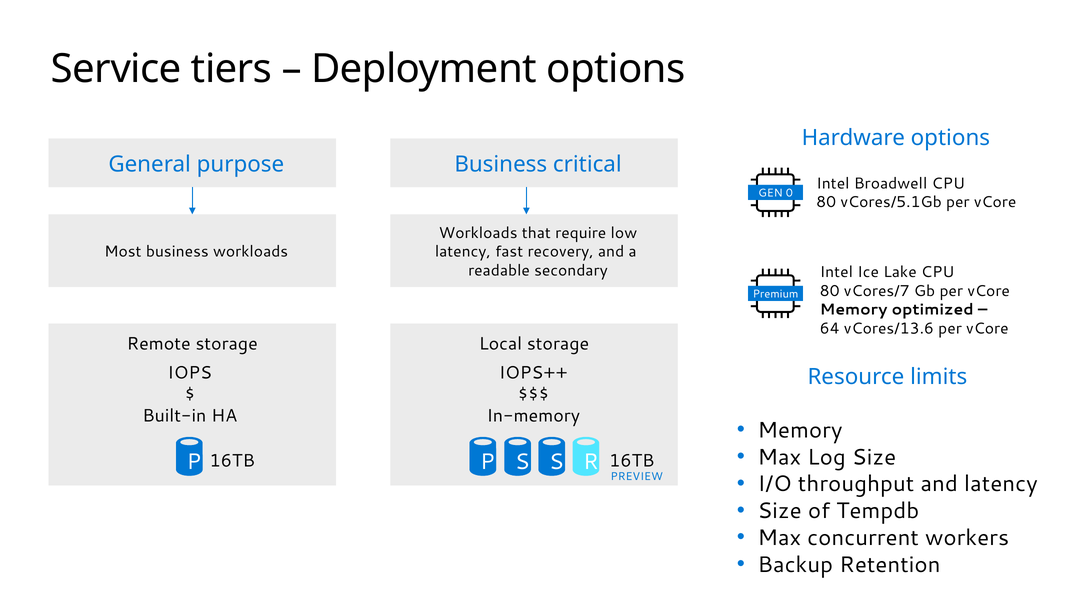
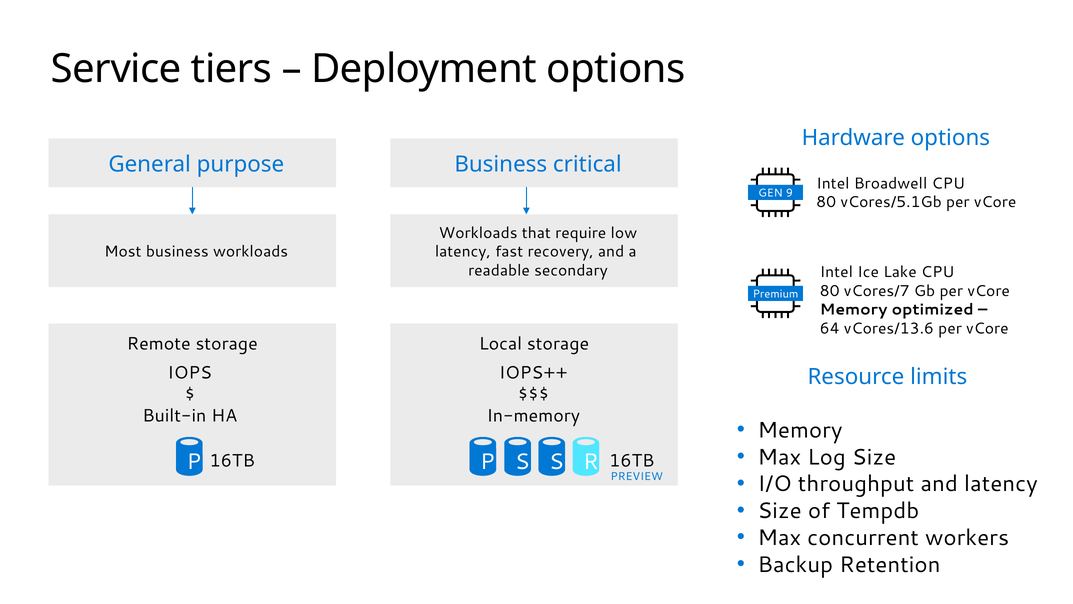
0: 0 -> 9
